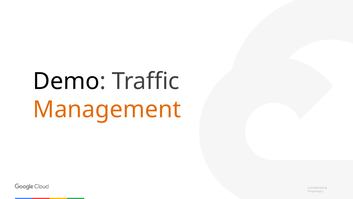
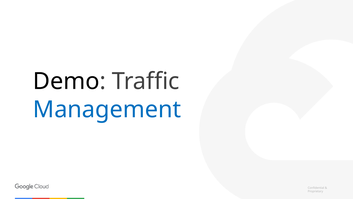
Management colour: orange -> blue
